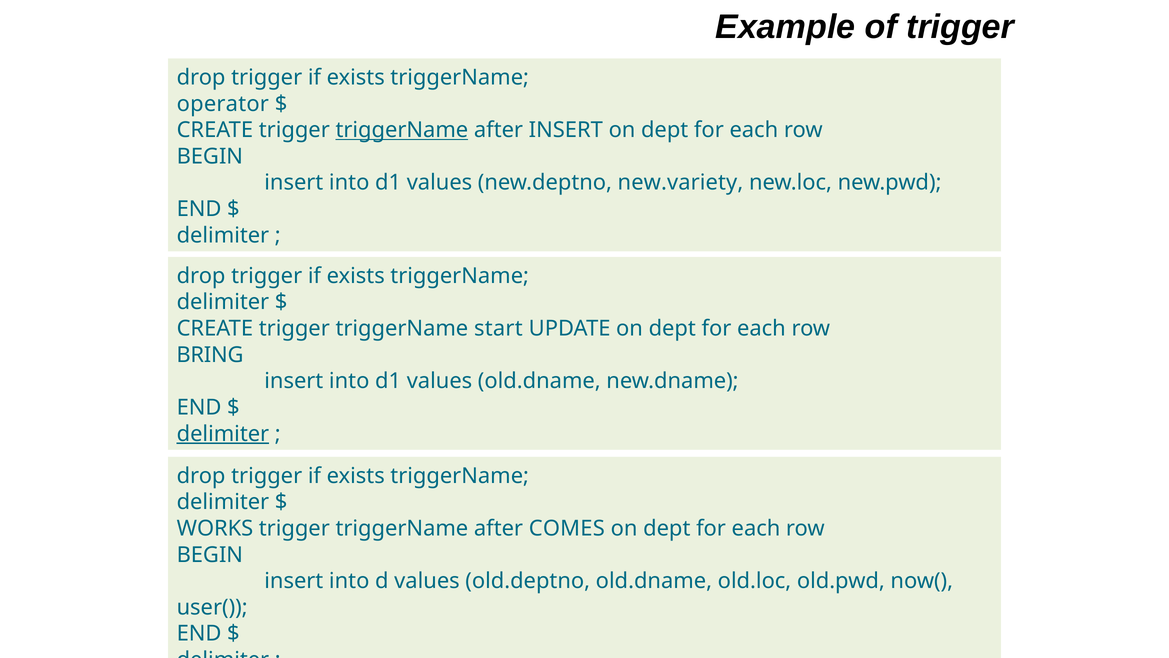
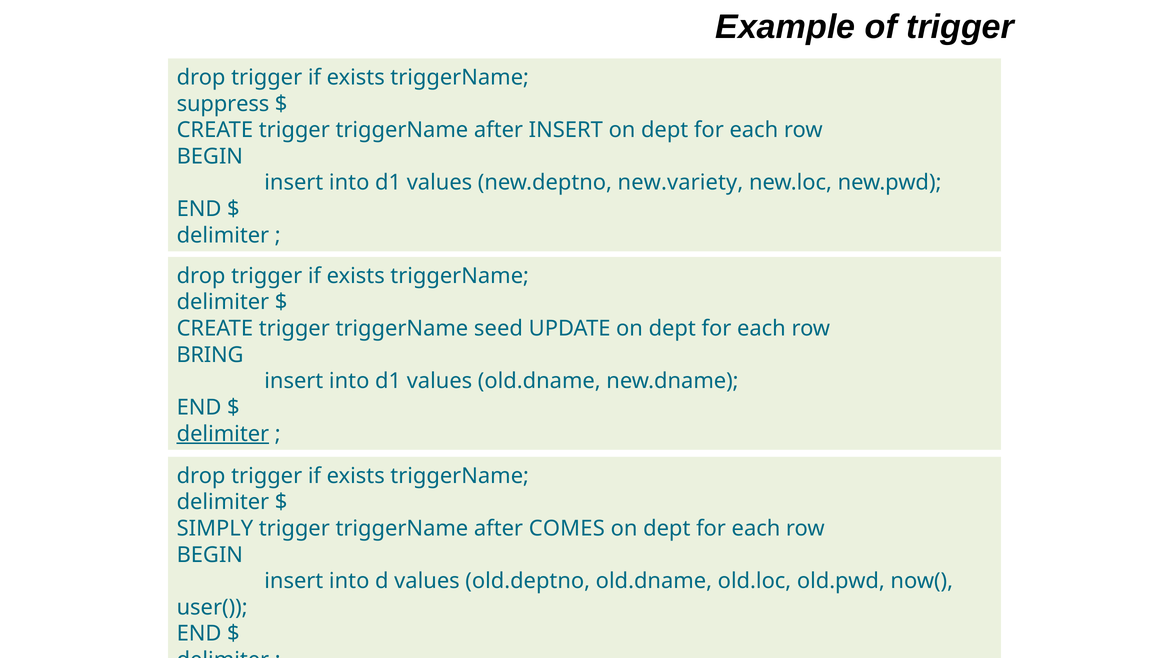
operator: operator -> suppress
triggerName at (402, 130) underline: present -> none
start: start -> seed
WORKS: WORKS -> SIMPLY
